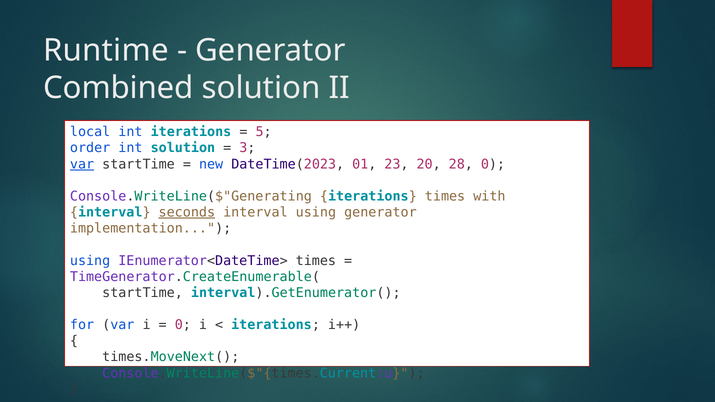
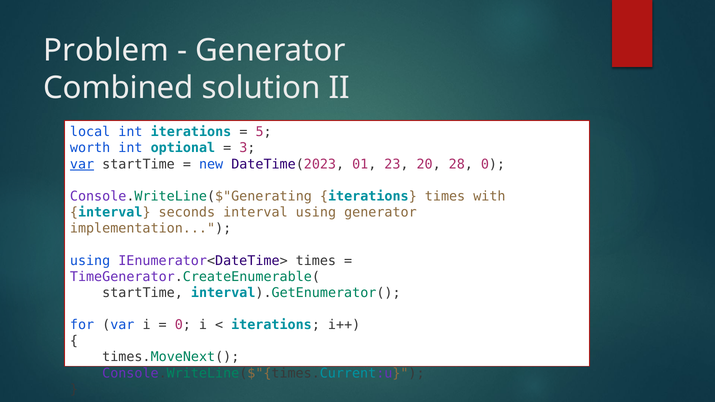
Runtime: Runtime -> Problem
order: order -> worth
int solution: solution -> optional
seconds underline: present -> none
